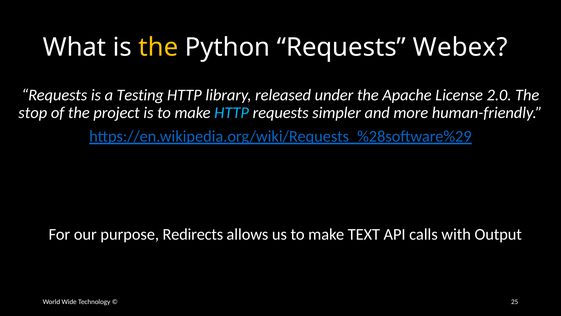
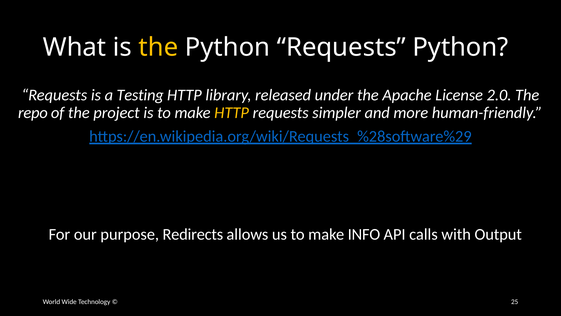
Requests Webex: Webex -> Python
stop: stop -> repo
HTTP at (232, 112) colour: light blue -> yellow
TEXT: TEXT -> INFO
